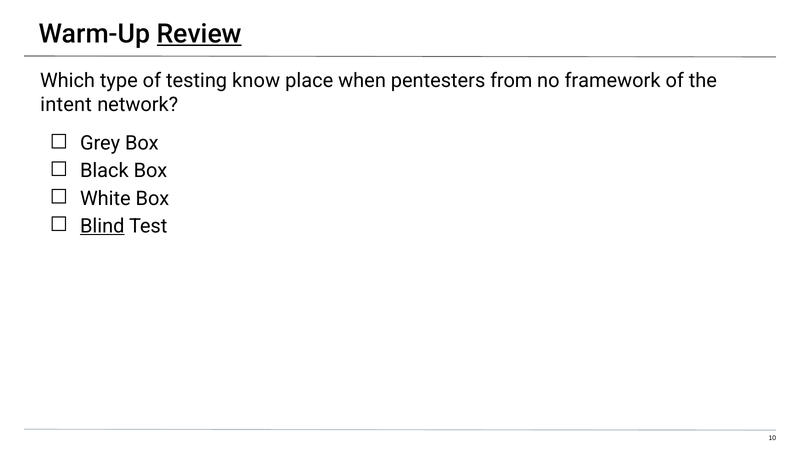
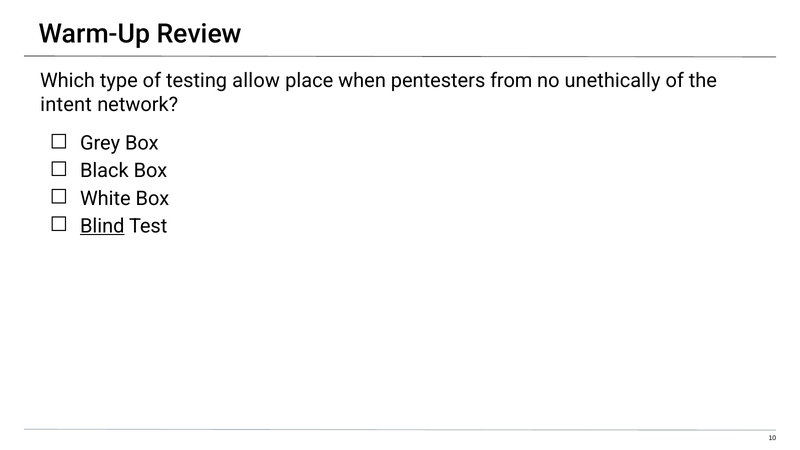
Review underline: present -> none
know: know -> allow
framework: framework -> unethically
